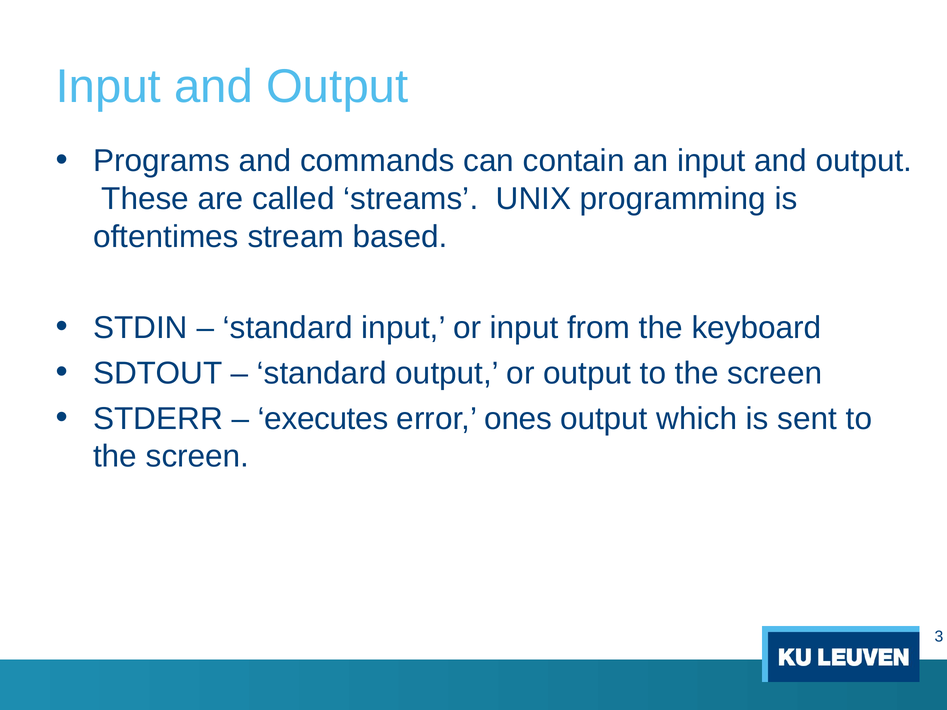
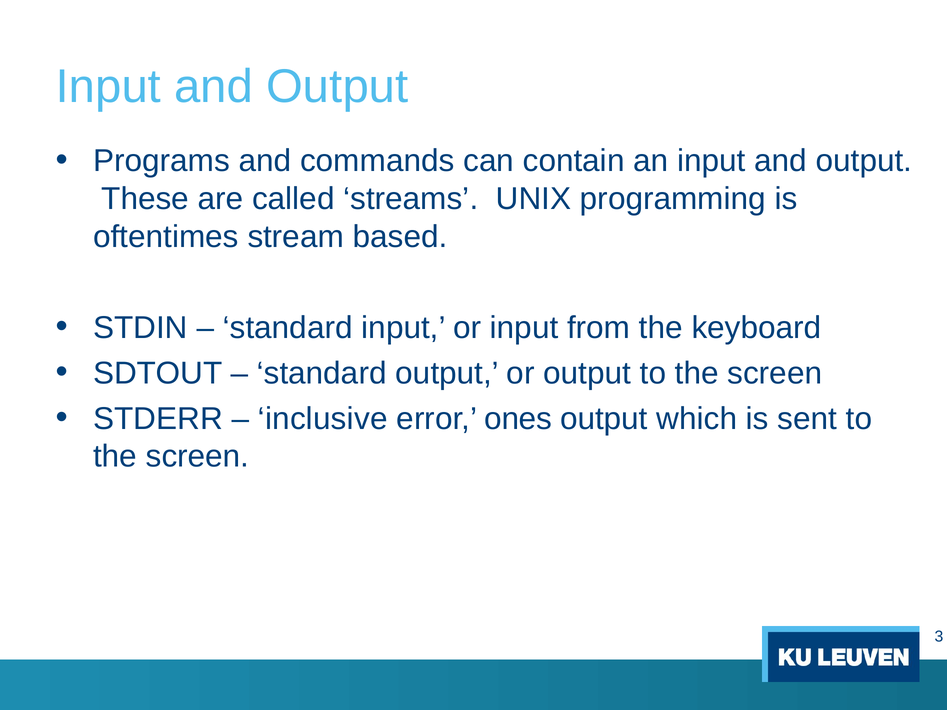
executes: executes -> inclusive
